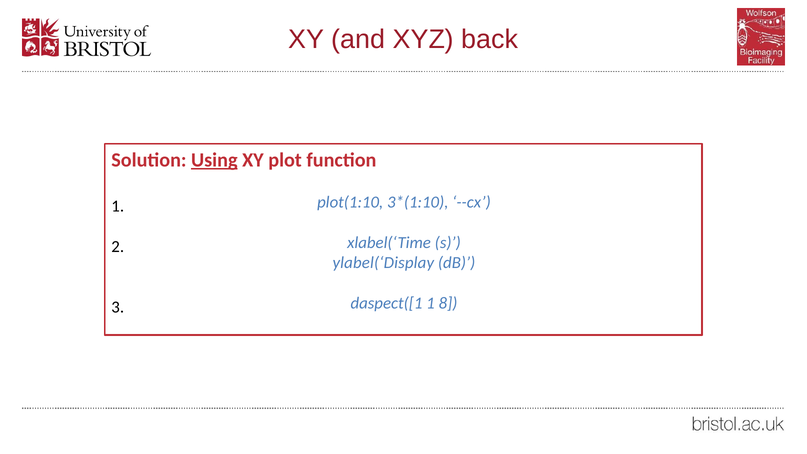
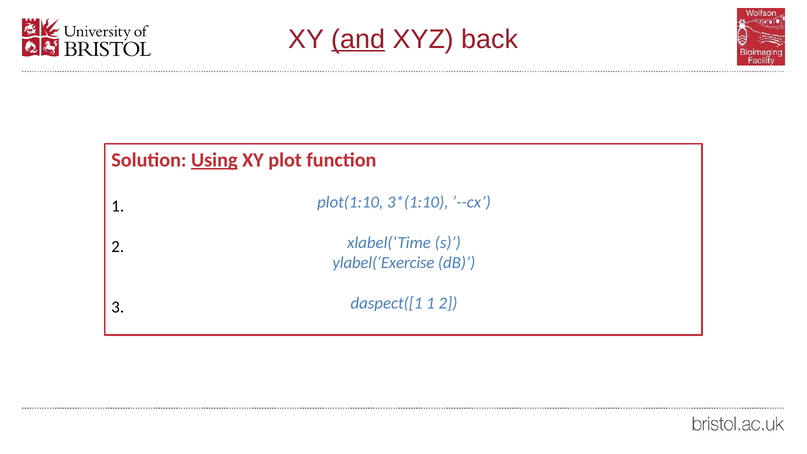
and underline: none -> present
ylabel(‘Display: ylabel(‘Display -> ylabel(‘Exercise
daspect([1 1 8: 8 -> 2
